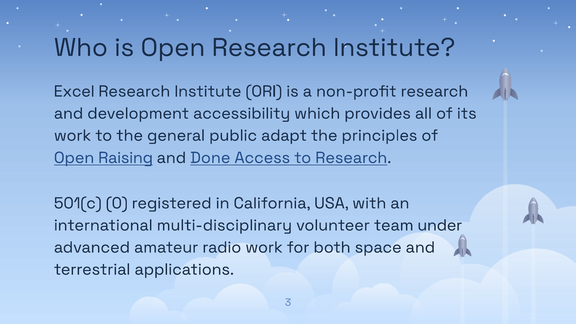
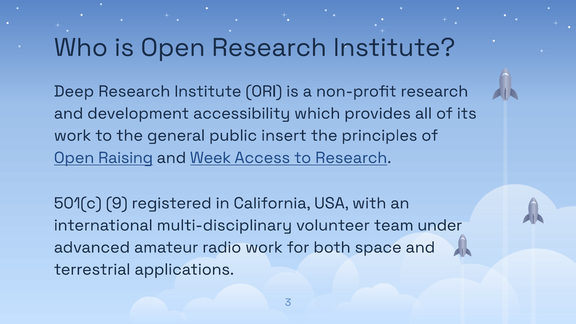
Excel: Excel -> Deep
adapt: adapt -> insert
Done: Done -> Week
0: 0 -> 9
